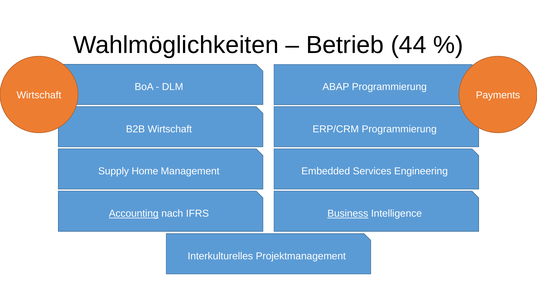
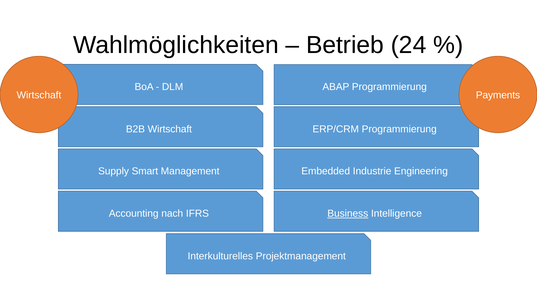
44: 44 -> 24
Home: Home -> Smart
Services: Services -> Industrie
Accounting underline: present -> none
